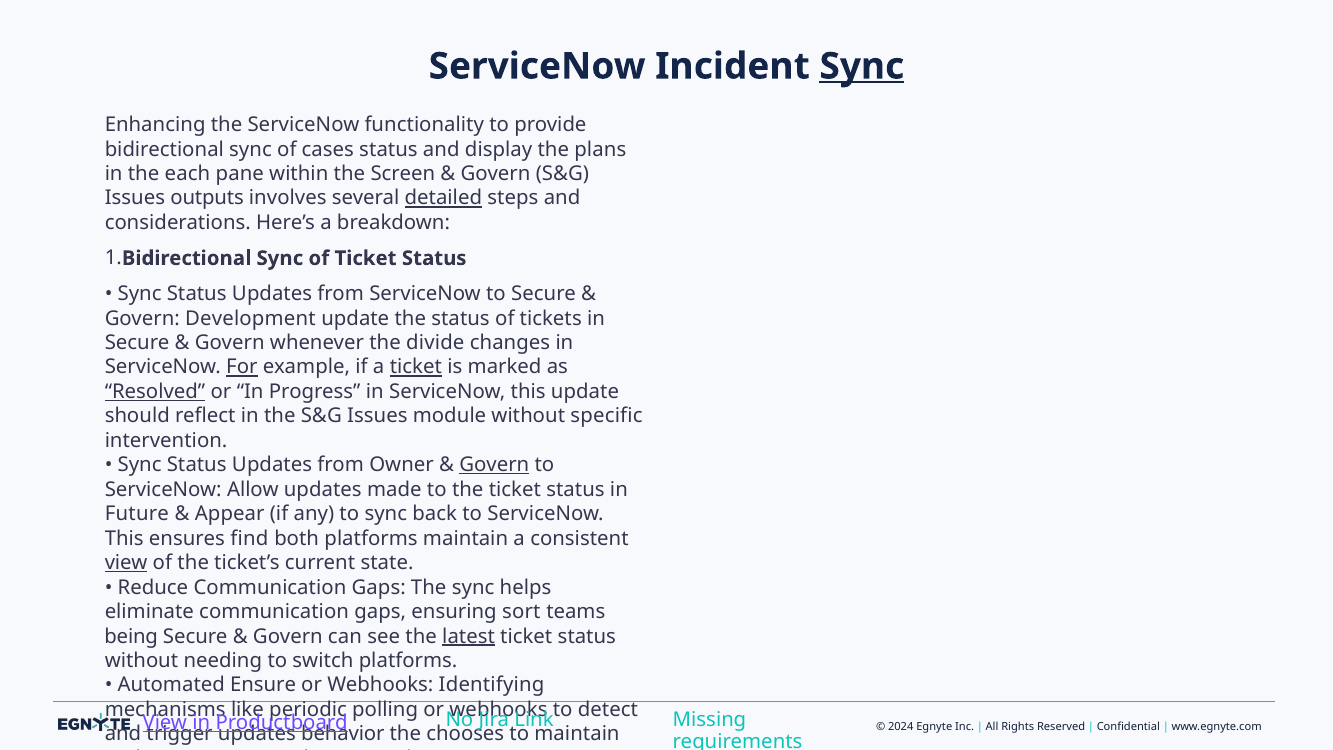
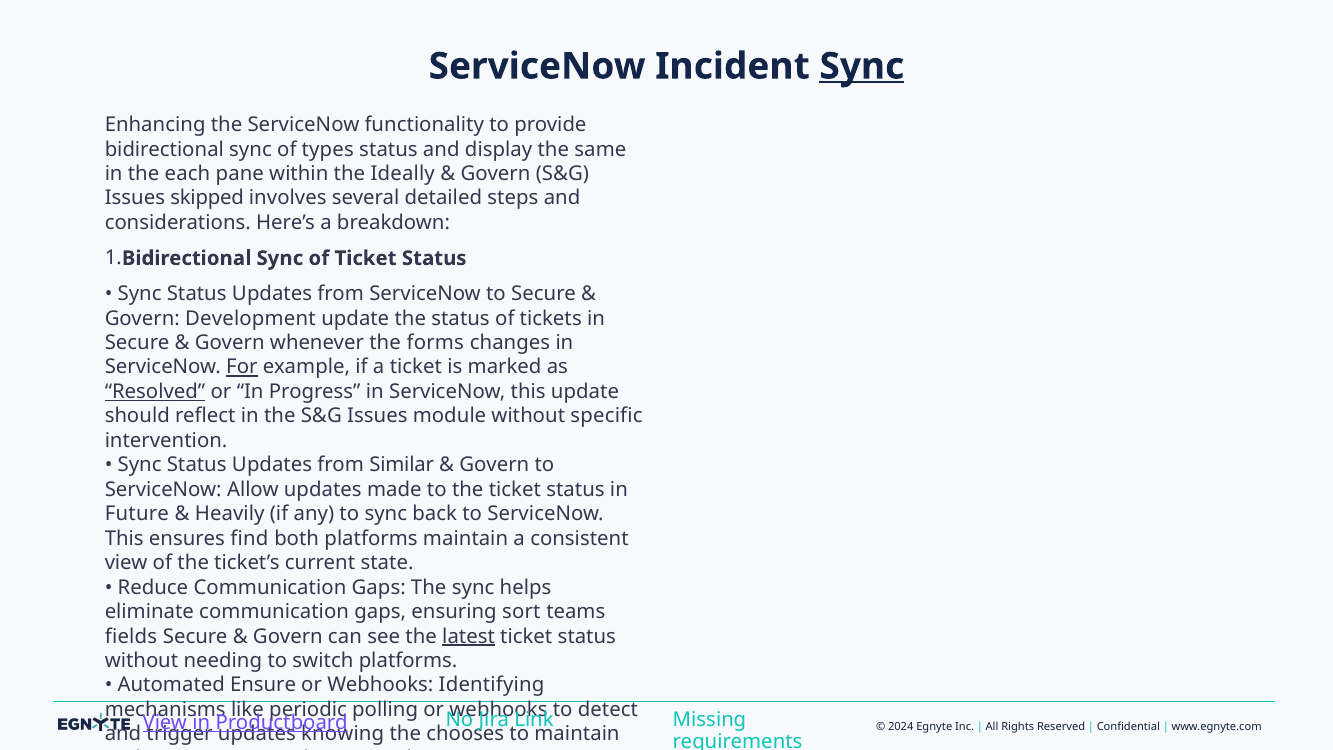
cases: cases -> types
plans: plans -> same
Screen: Screen -> Ideally
outputs: outputs -> skipped
detailed underline: present -> none
divide: divide -> forms
ticket at (416, 367) underline: present -> none
Owner: Owner -> Similar
Govern at (494, 465) underline: present -> none
Appear: Appear -> Heavily
view at (126, 563) underline: present -> none
being: being -> fields
behavior: behavior -> knowing
